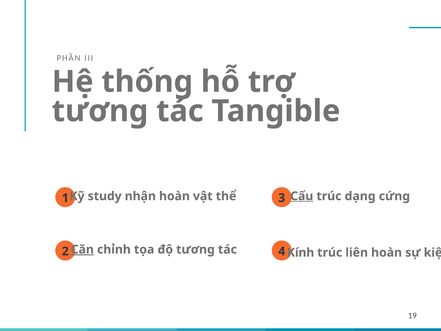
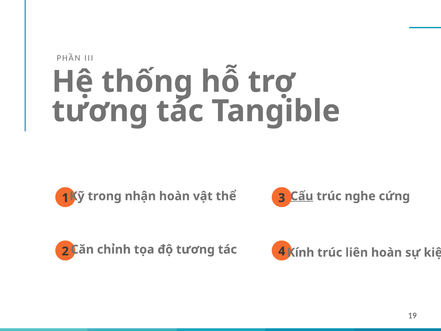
study: study -> trong
dạng: dạng -> nghe
Căn underline: present -> none
